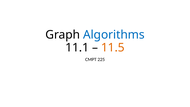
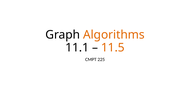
Algorithms colour: blue -> orange
